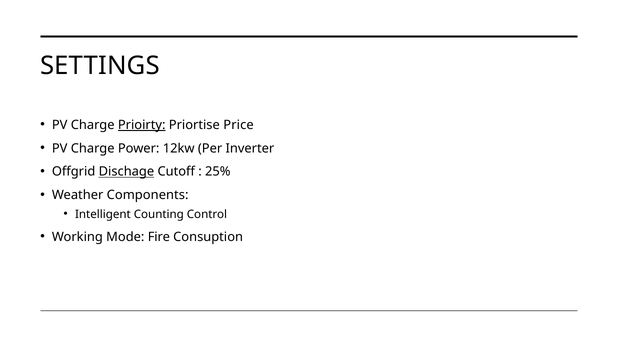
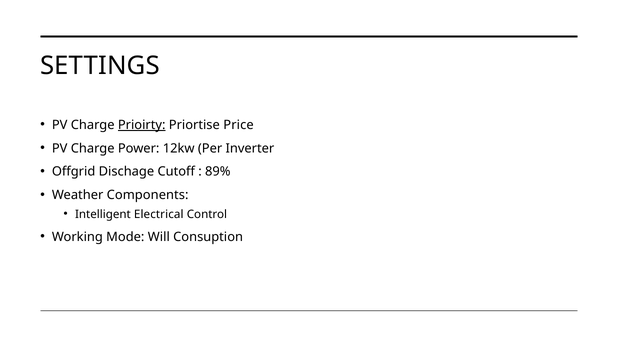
Dischage underline: present -> none
25%: 25% -> 89%
Counting: Counting -> Electrical
Fire: Fire -> Will
